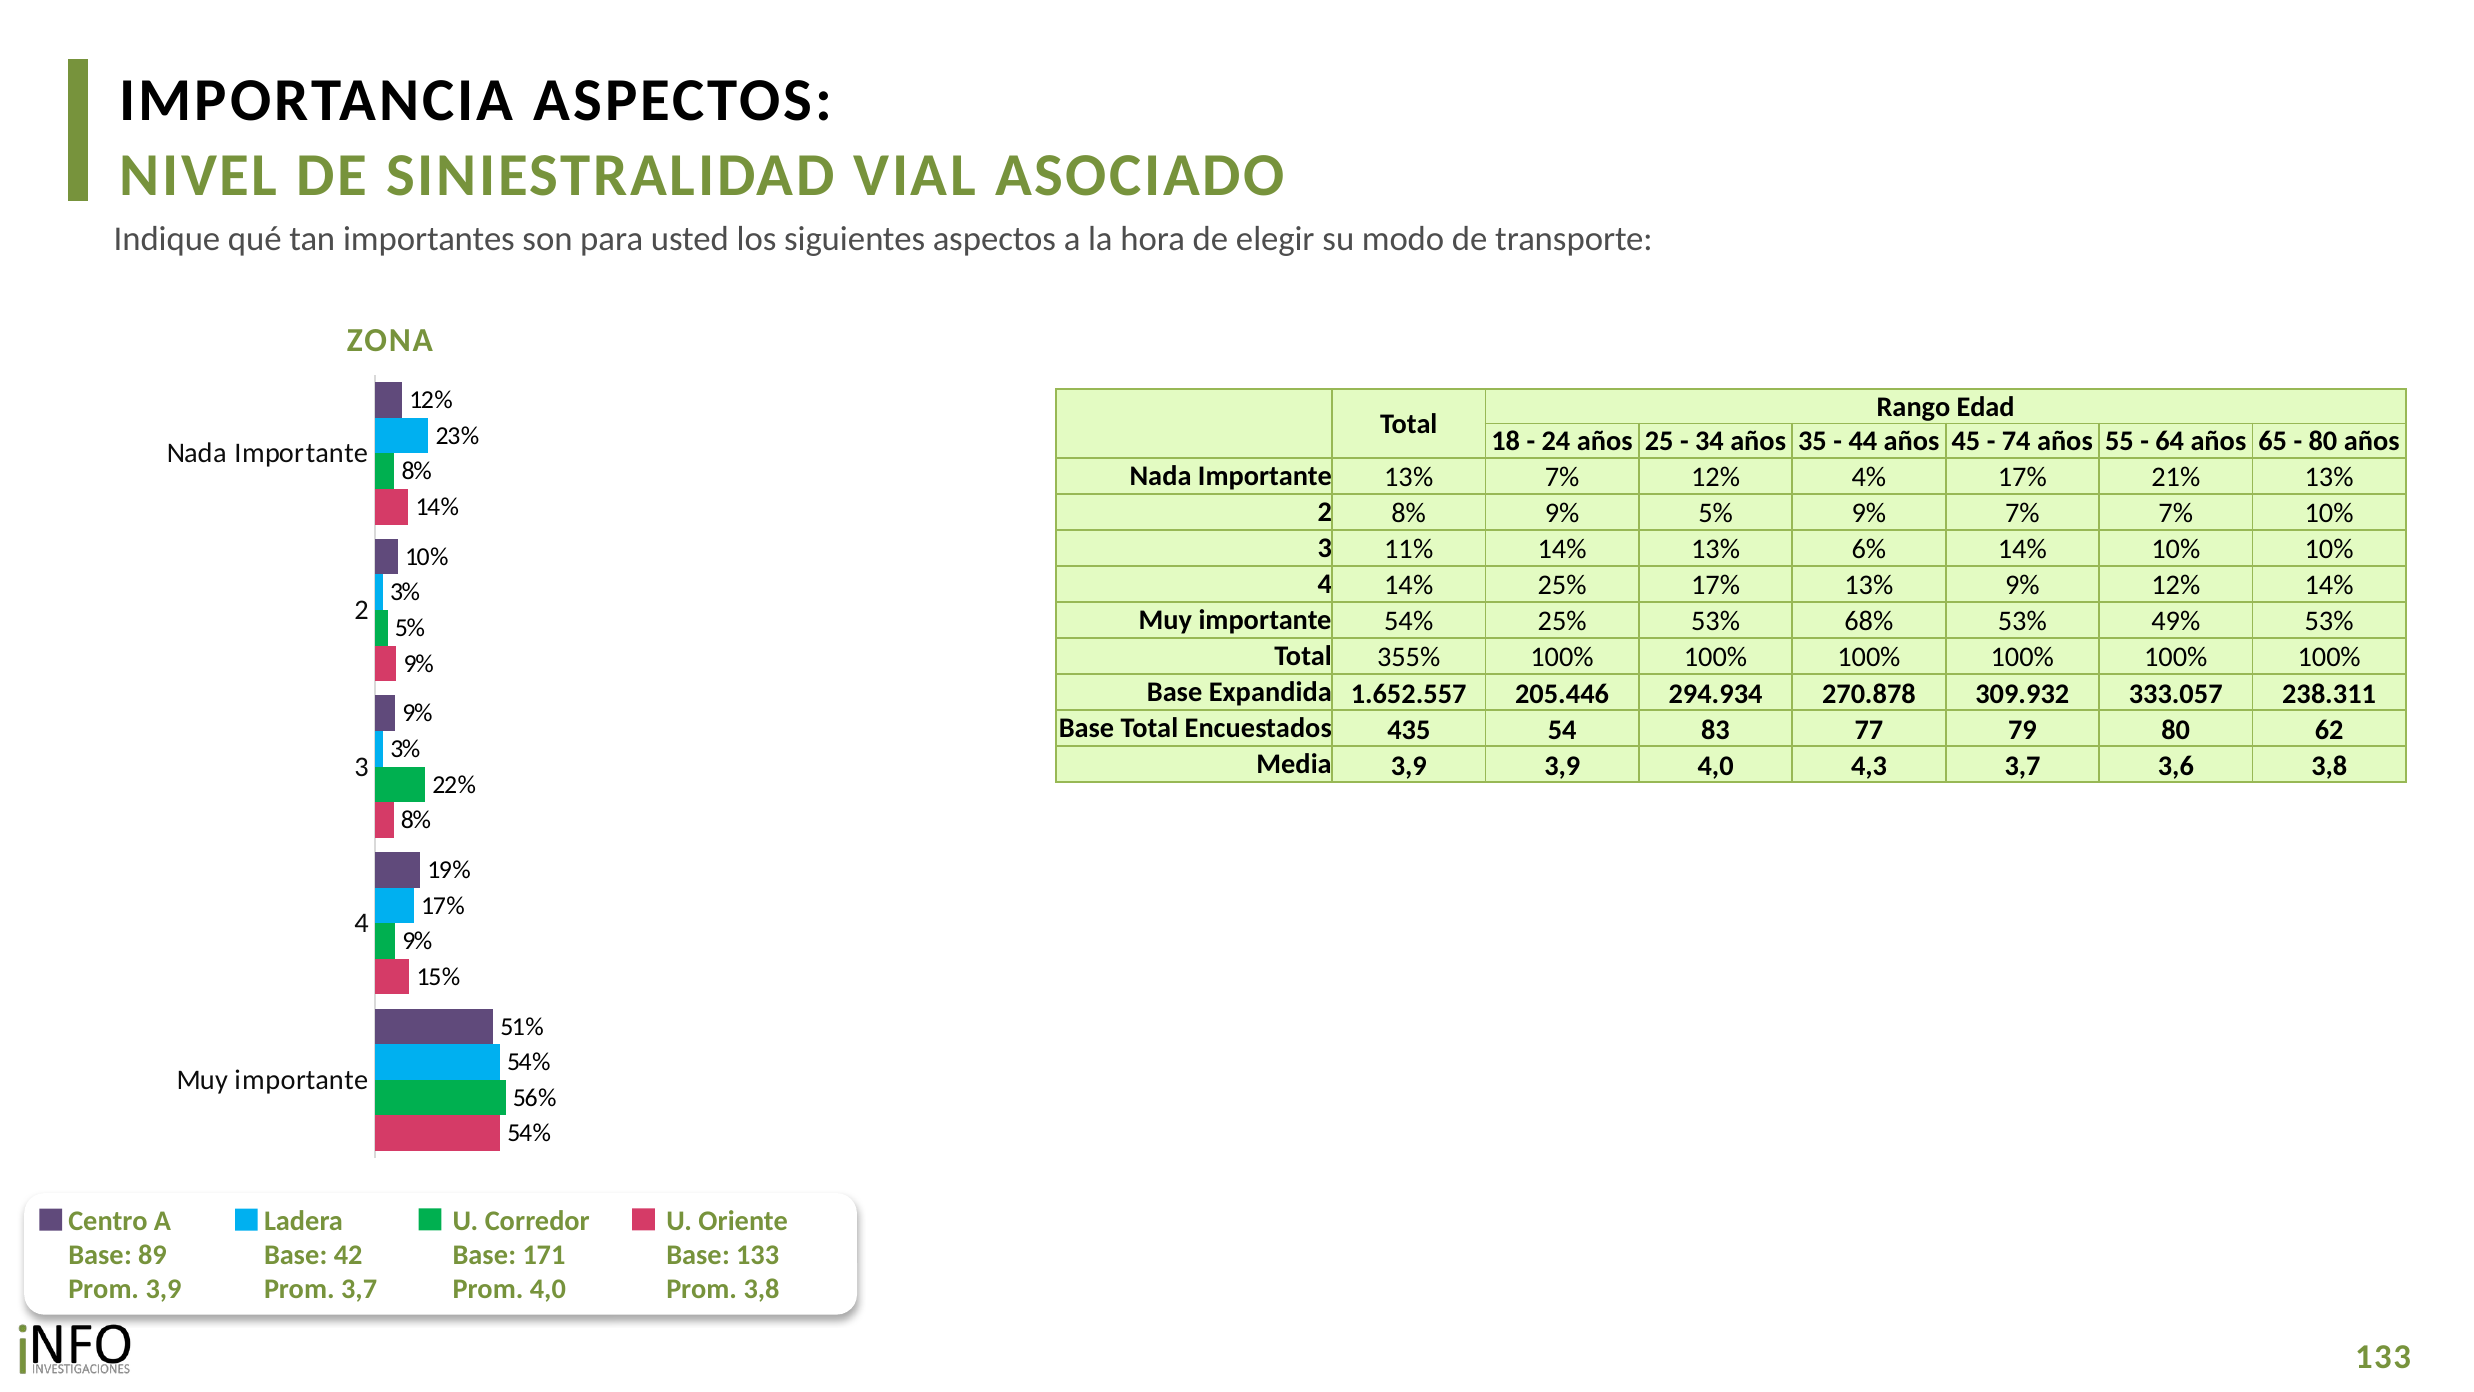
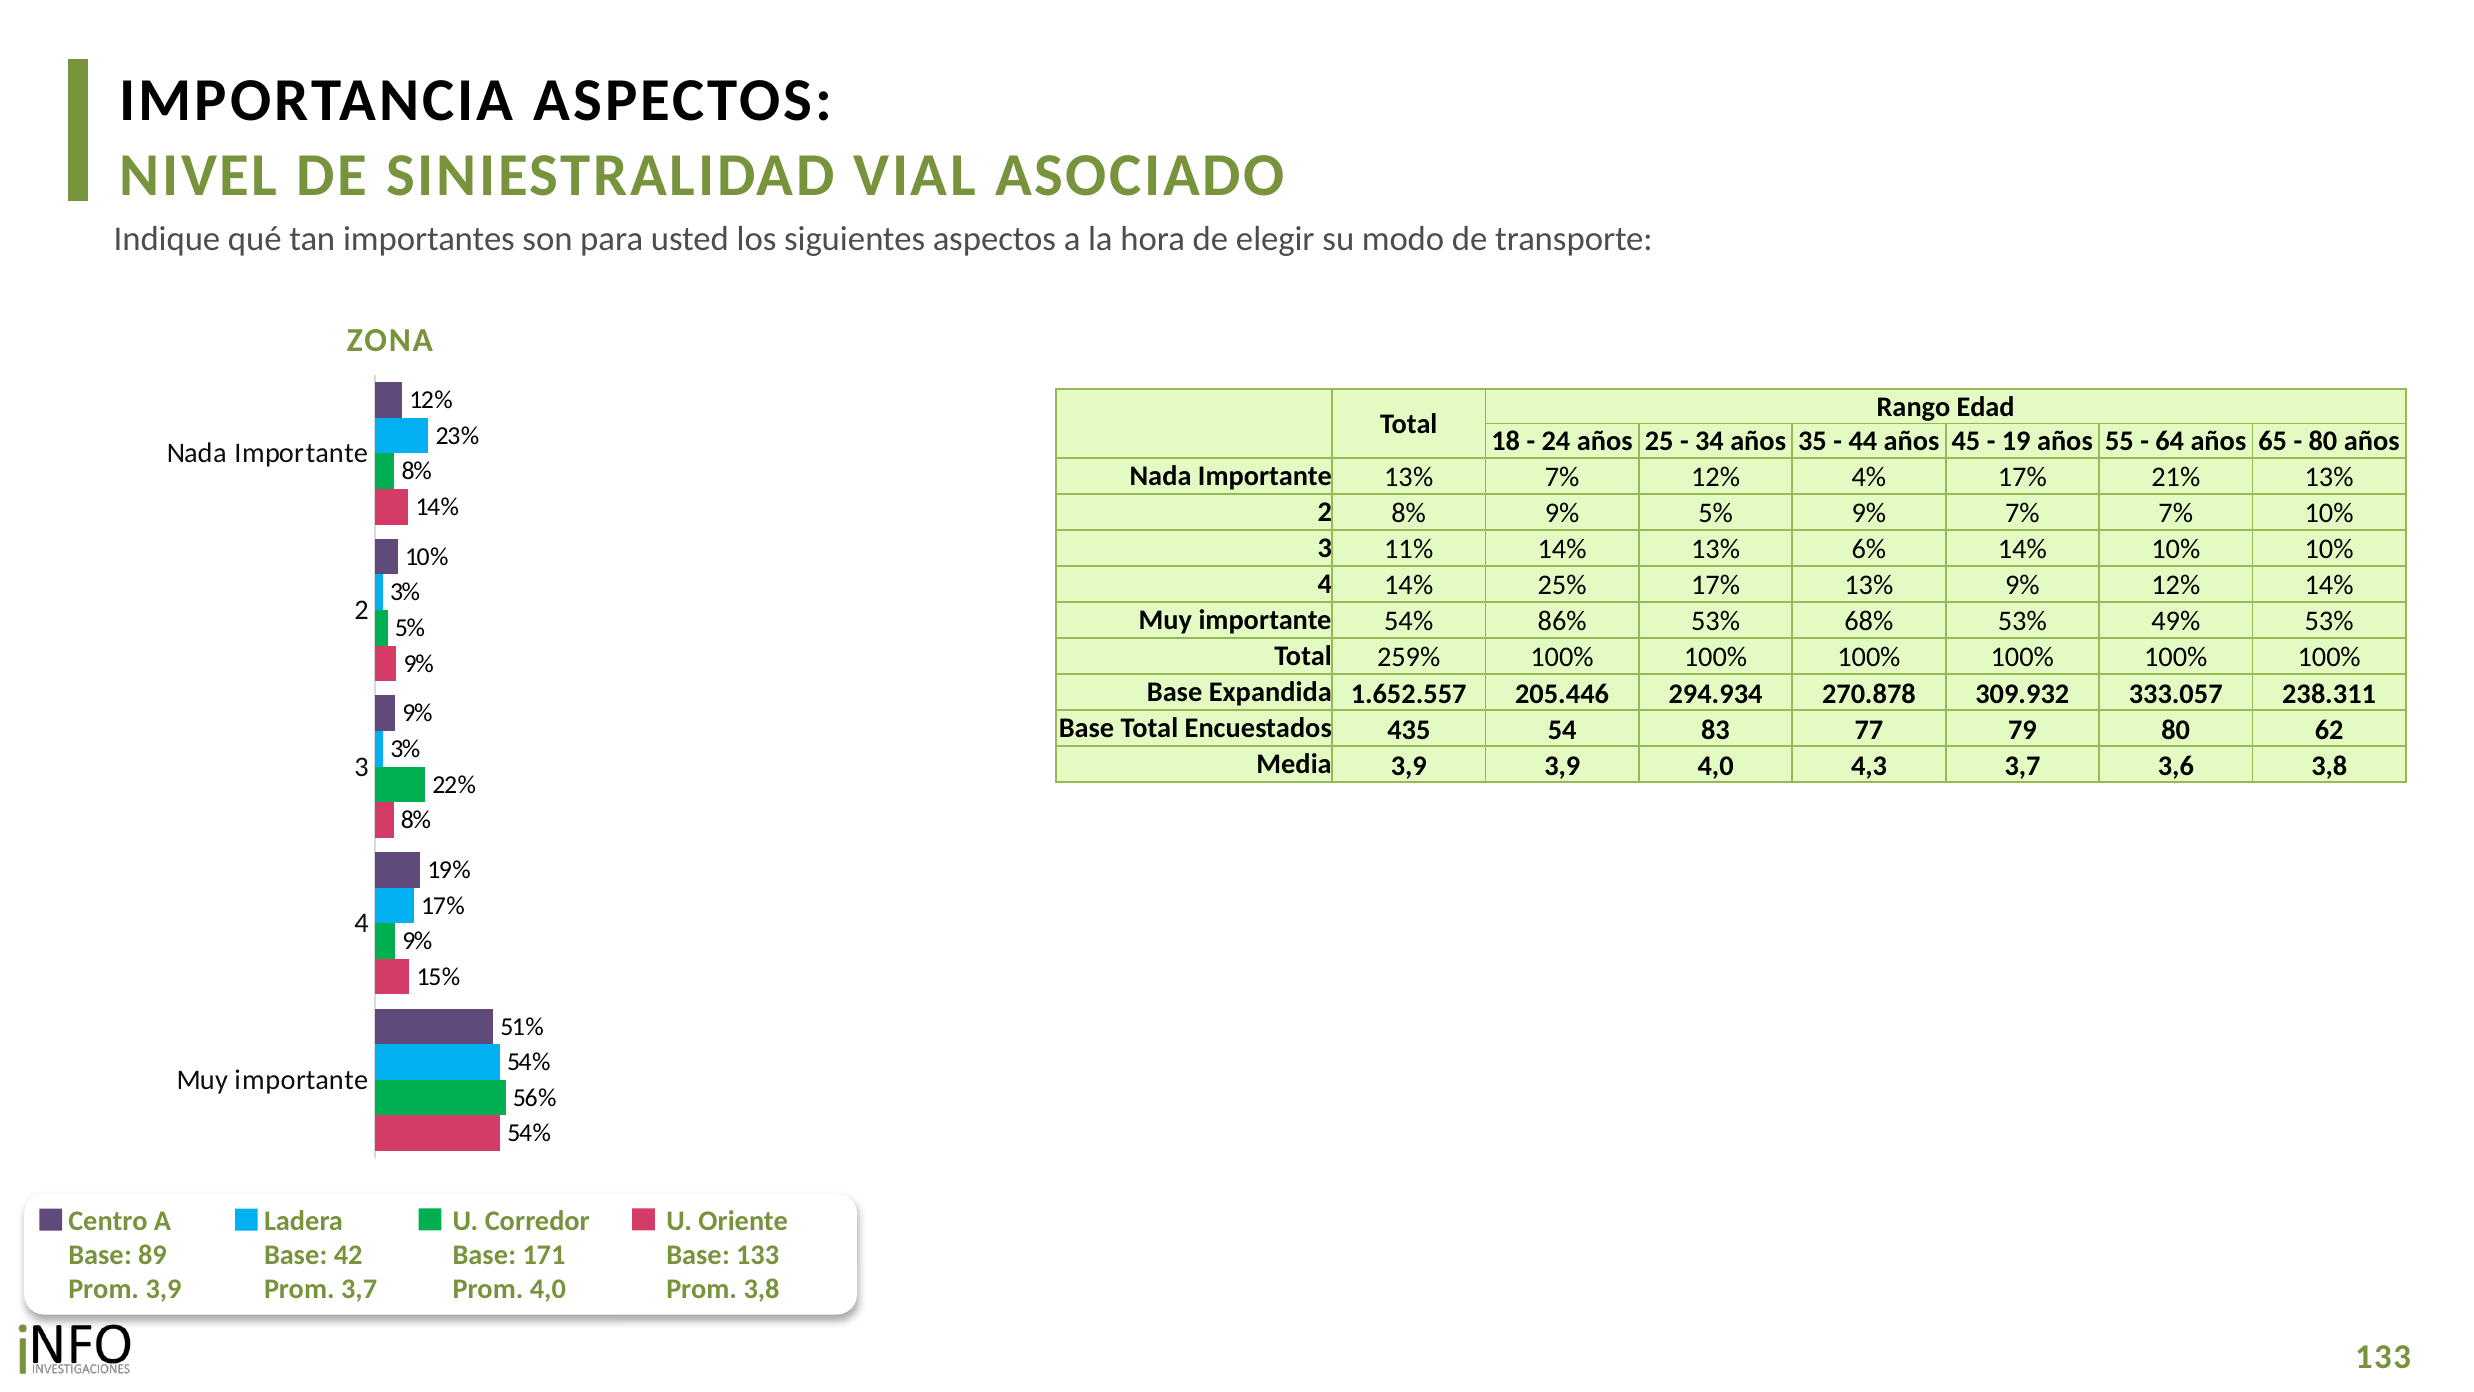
74: 74 -> 19
54% 25%: 25% -> 86%
355%: 355% -> 259%
